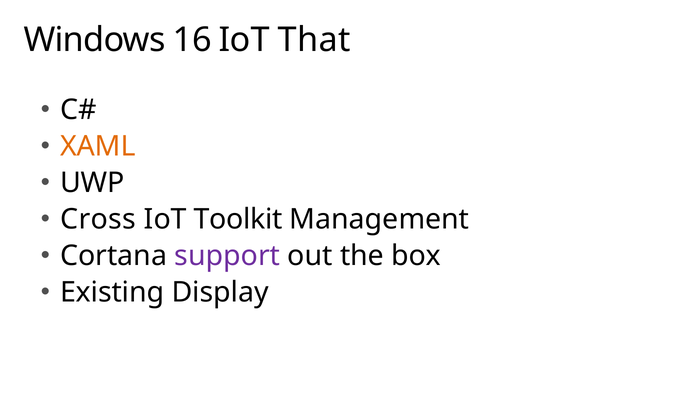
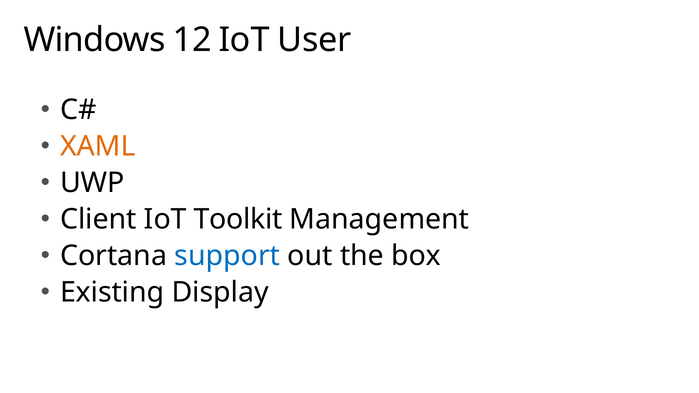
16: 16 -> 12
That: That -> User
Cross: Cross -> Client
support colour: purple -> blue
